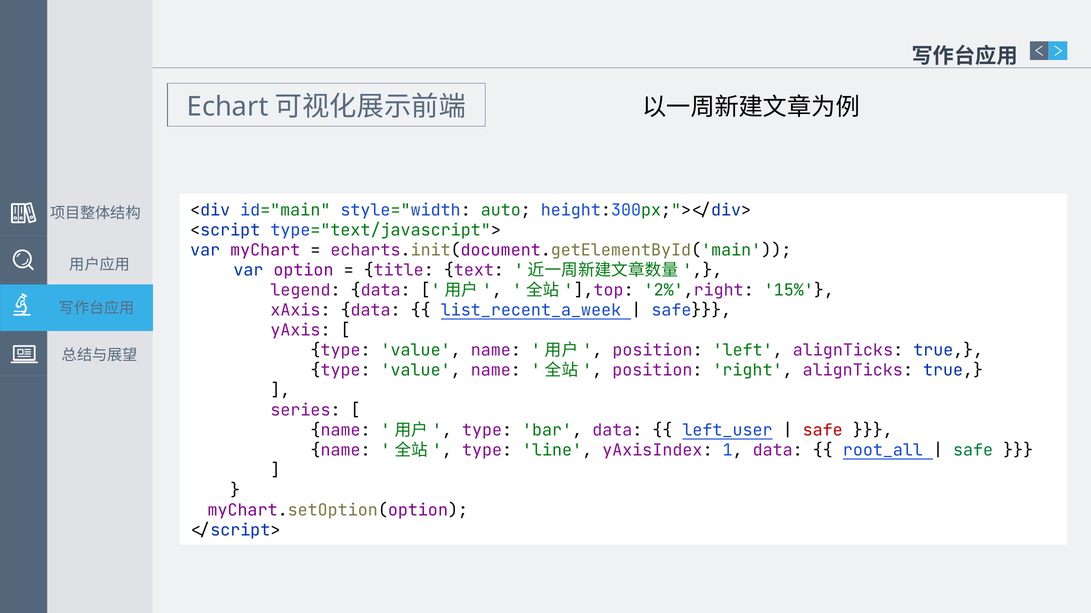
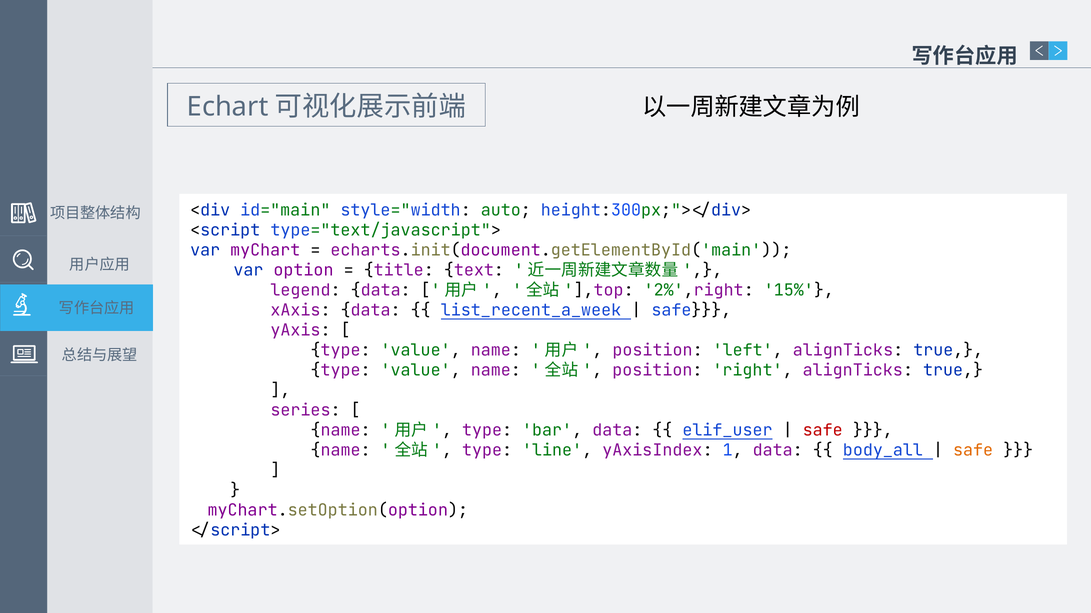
left_user: left_user -> elif_user
root_all: root_all -> body_all
safe at (973, 451) colour: green -> orange
